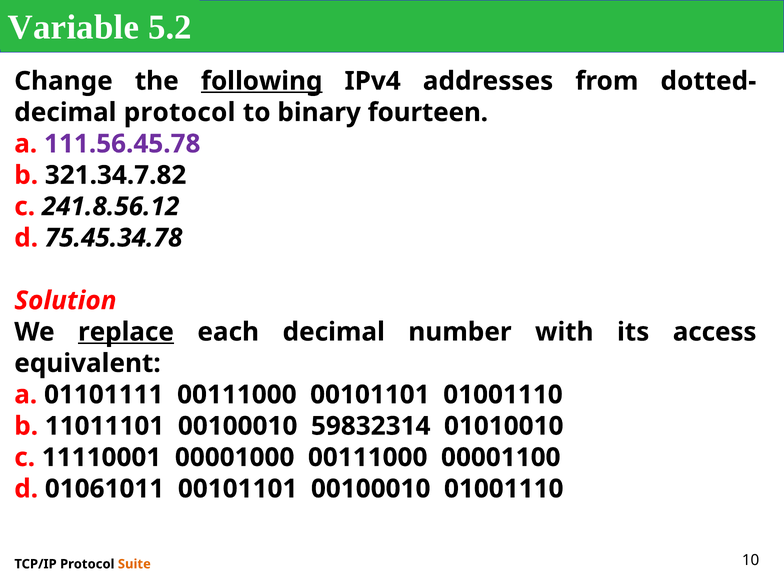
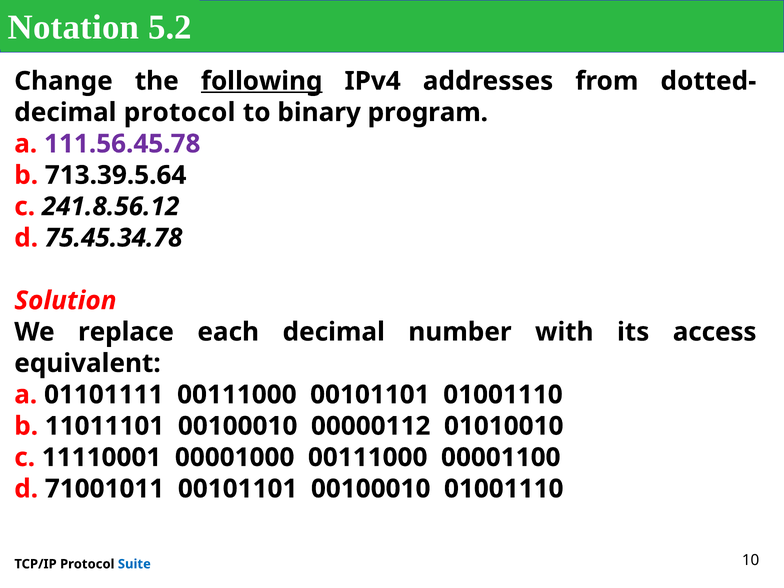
Variable: Variable -> Notation
fourteen: fourteen -> program
321.34.7.82: 321.34.7.82 -> 713.39.5.64
replace underline: present -> none
59832314: 59832314 -> 00000112
01061011: 01061011 -> 71001011
Suite colour: orange -> blue
